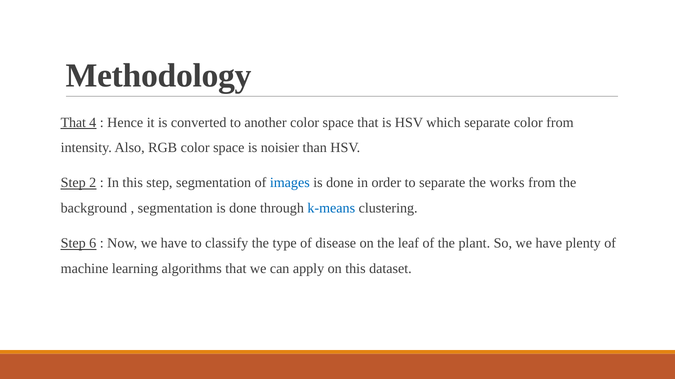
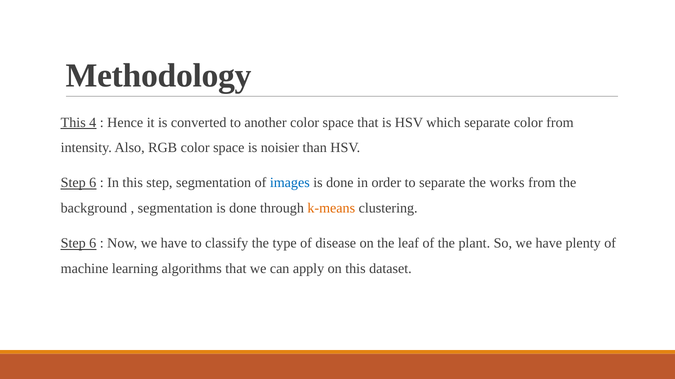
That at (73, 123): That -> This
2 at (93, 183): 2 -> 6
k-means colour: blue -> orange
